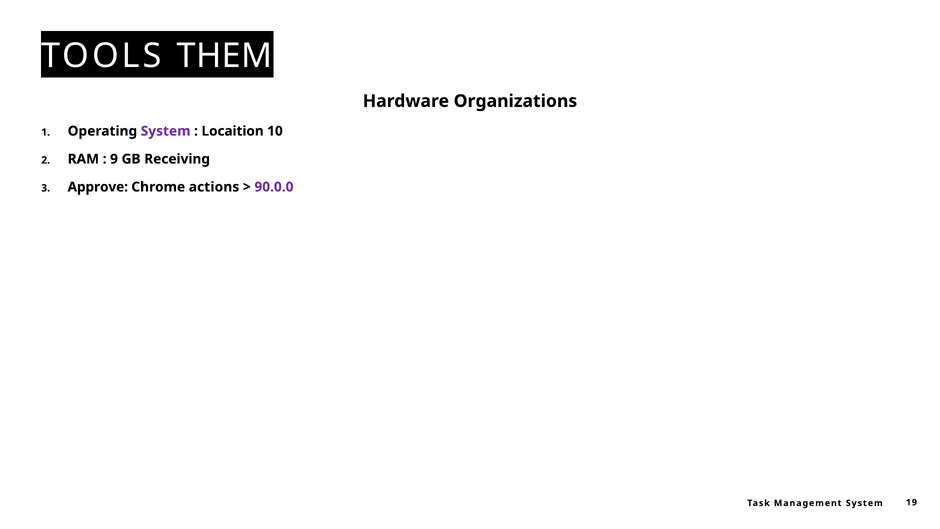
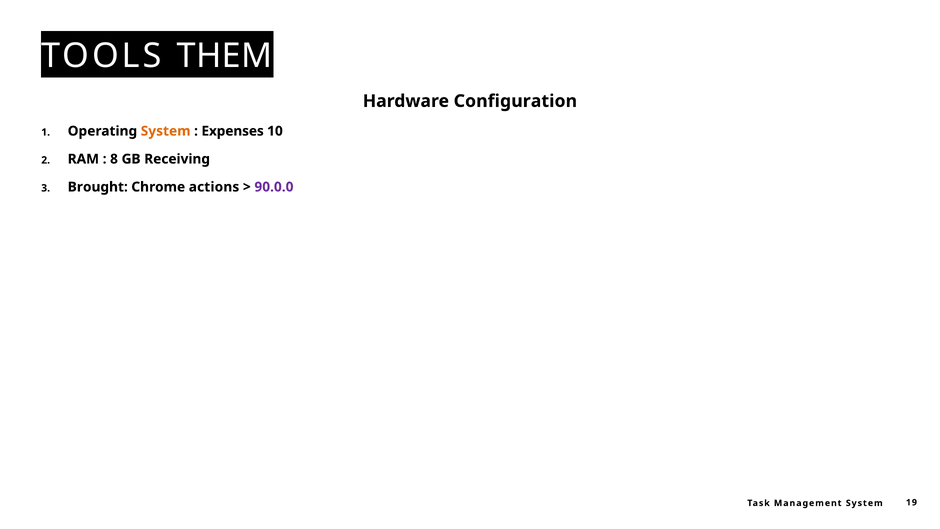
Organizations: Organizations -> Configuration
System at (166, 131) colour: purple -> orange
Locaition: Locaition -> Expenses
9: 9 -> 8
Approve: Approve -> Brought
